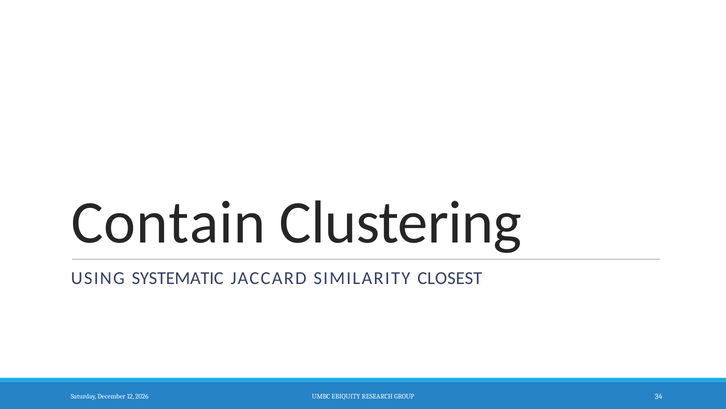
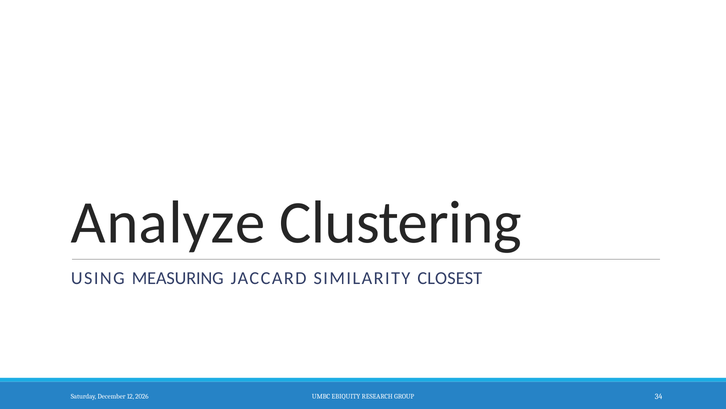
Contain: Contain -> Analyze
SYSTEMATIC: SYSTEMATIC -> MEASURING
